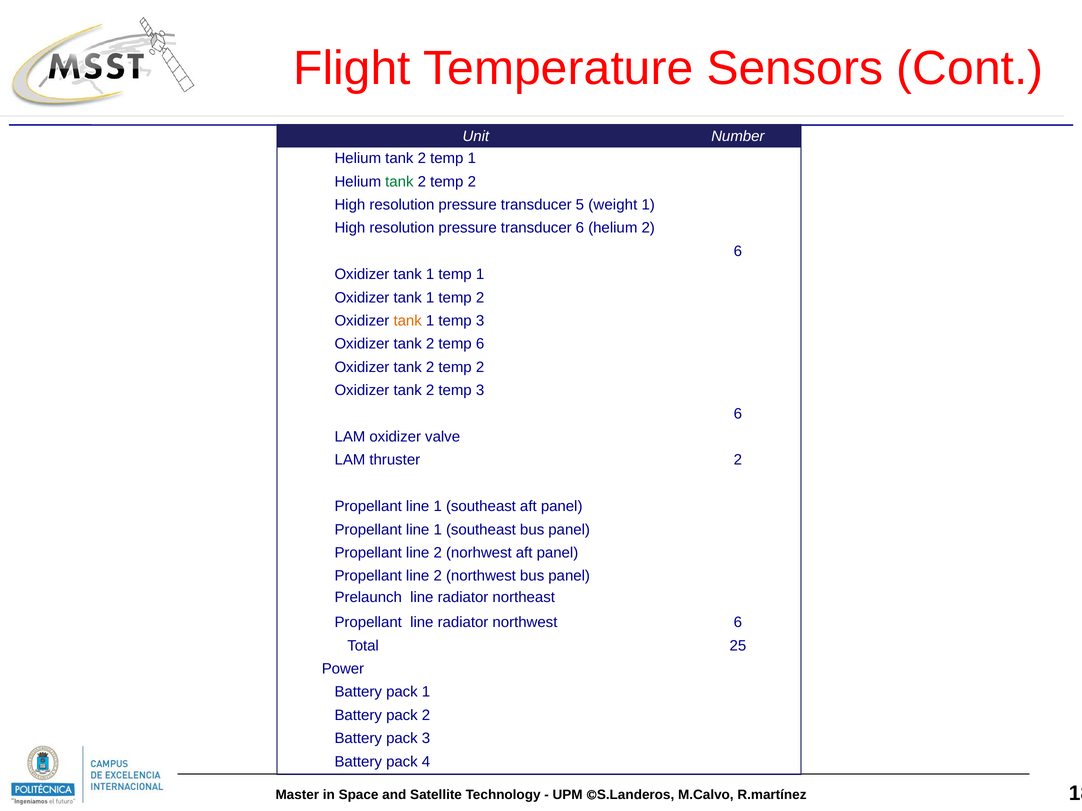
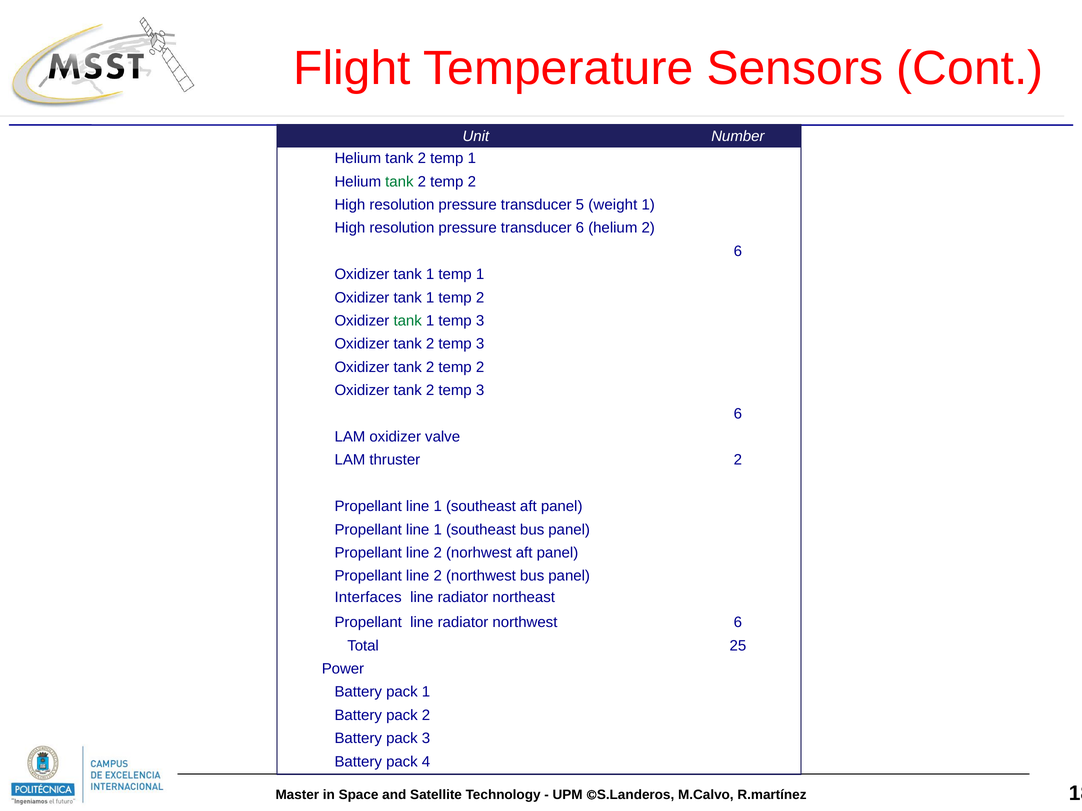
tank at (408, 321) colour: orange -> green
6 at (480, 344): 6 -> 3
Prelaunch: Prelaunch -> Interfaces
